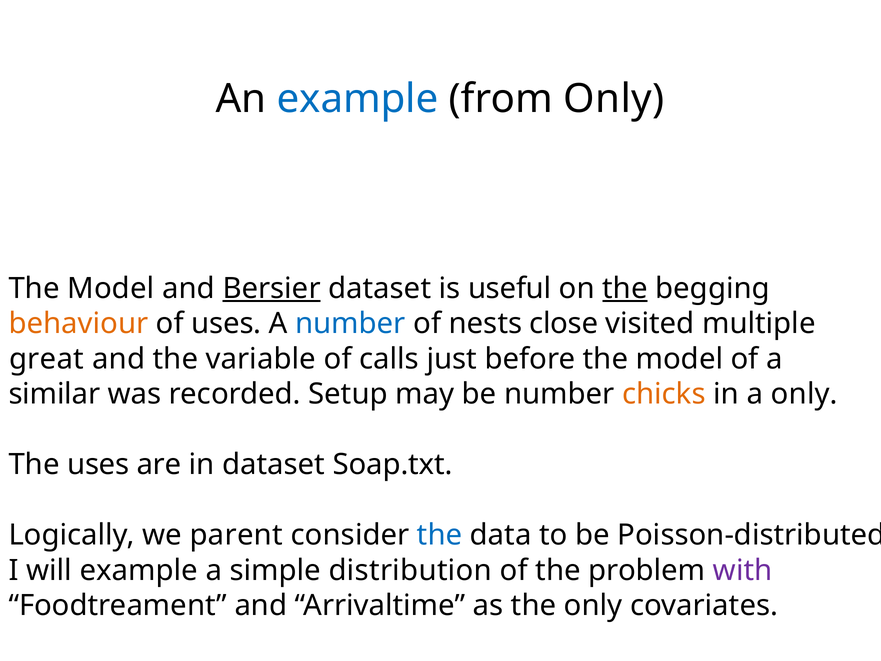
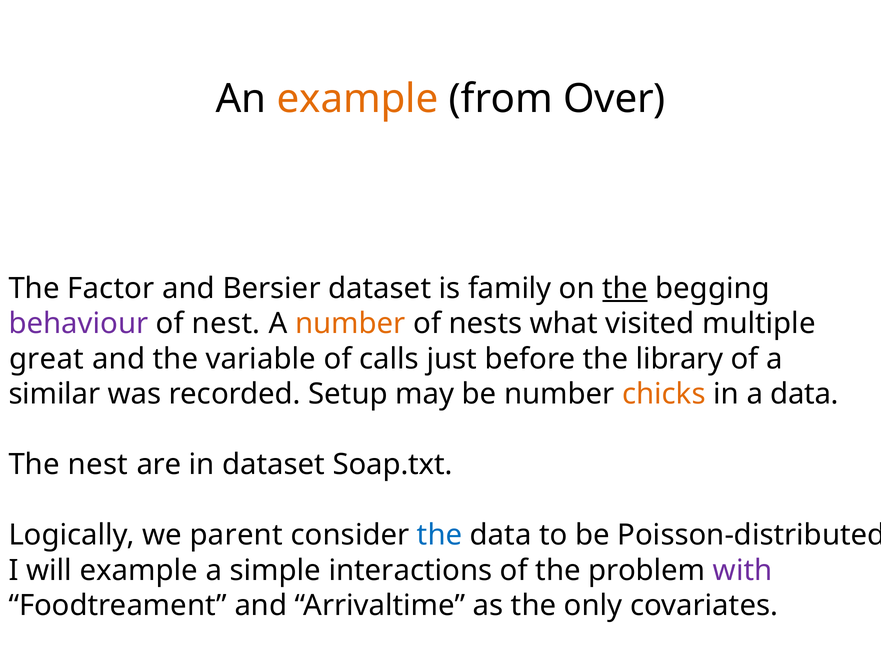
example at (358, 99) colour: blue -> orange
from Only: Only -> Over
Model at (111, 288): Model -> Factor
Bersier underline: present -> none
useful: useful -> family
behaviour colour: orange -> purple
of uses: uses -> nest
number at (350, 324) colour: blue -> orange
close: close -> what
before the model: model -> library
a only: only -> data
The uses: uses -> nest
distribution: distribution -> interactions
